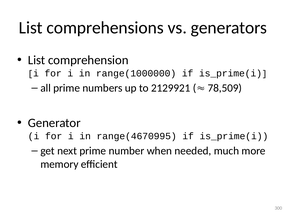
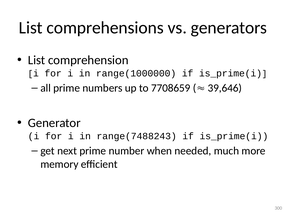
2129921: 2129921 -> 7708659
78,509: 78,509 -> 39,646
range(4670995: range(4670995 -> range(7488243
